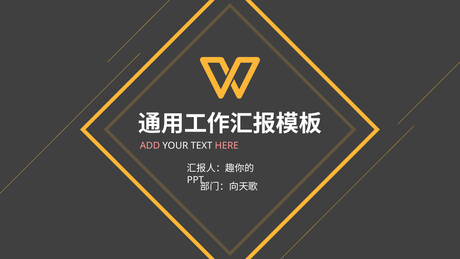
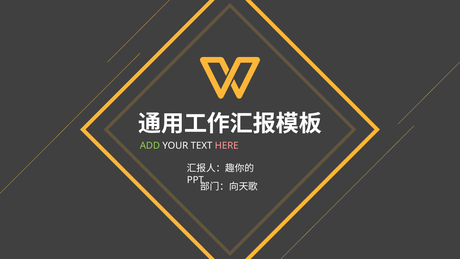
ADD colour: pink -> light green
